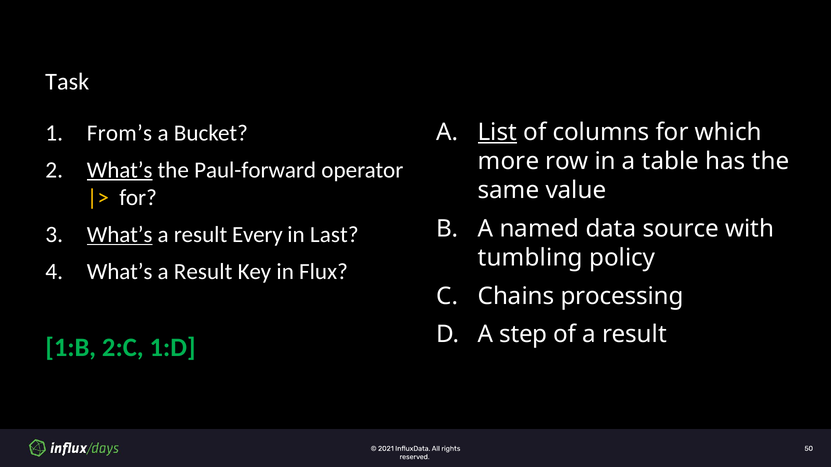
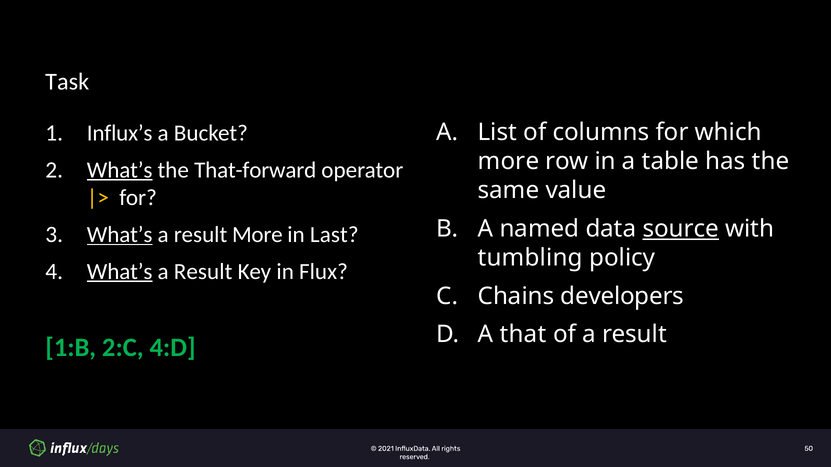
From’s: From’s -> Influx’s
List underline: present -> none
Paul-forward: Paul-forward -> That-forward
source underline: none -> present
result Every: Every -> More
What’s at (120, 272) underline: none -> present
processing: processing -> developers
step: step -> that
1:D: 1:D -> 4:D
